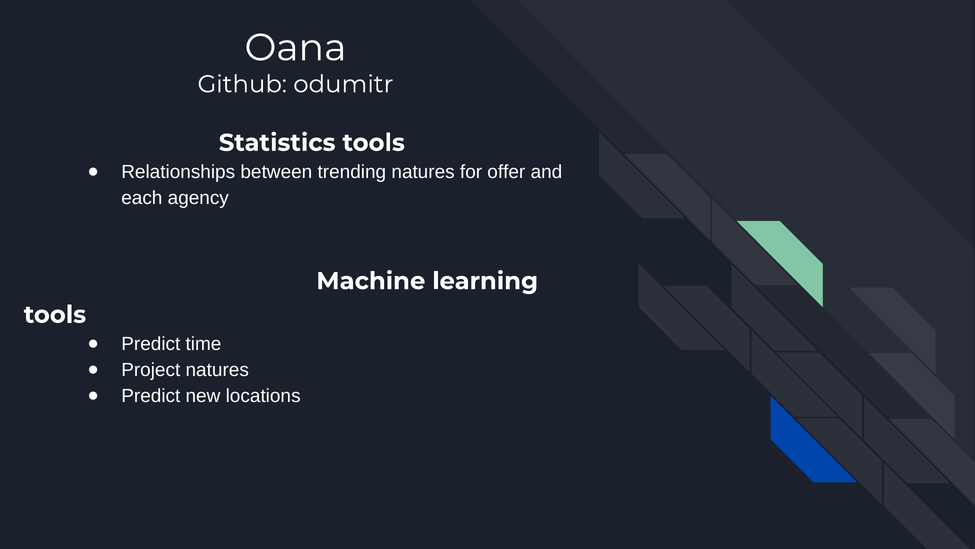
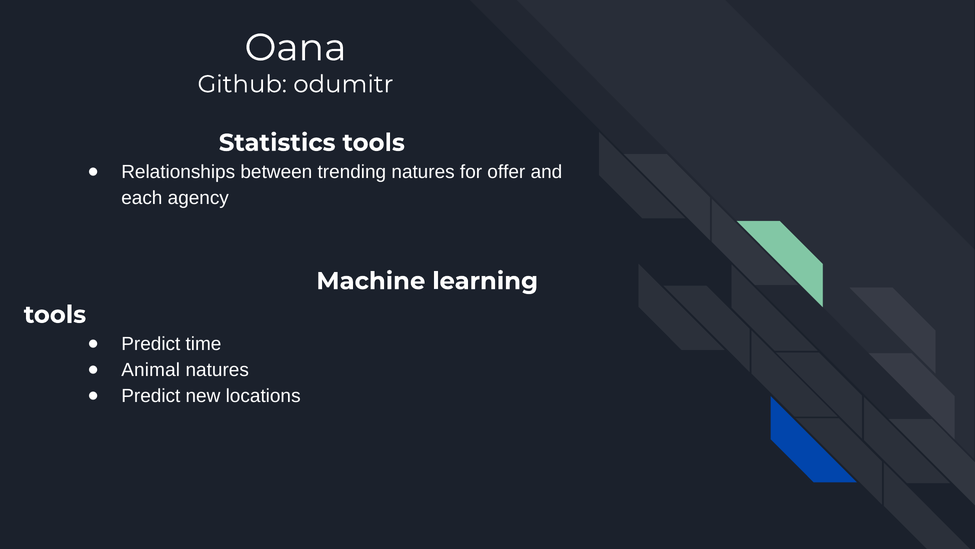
Project: Project -> Animal
